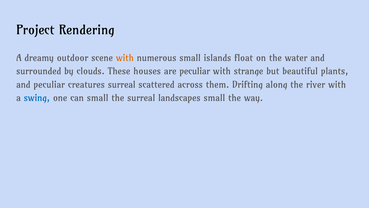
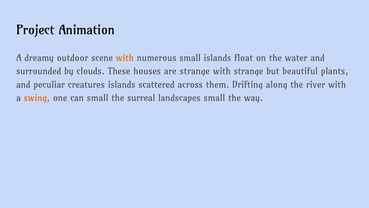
Rendering: Rendering -> Animation
are peculiar: peculiar -> strange
creatures surreal: surreal -> islands
swing colour: blue -> orange
